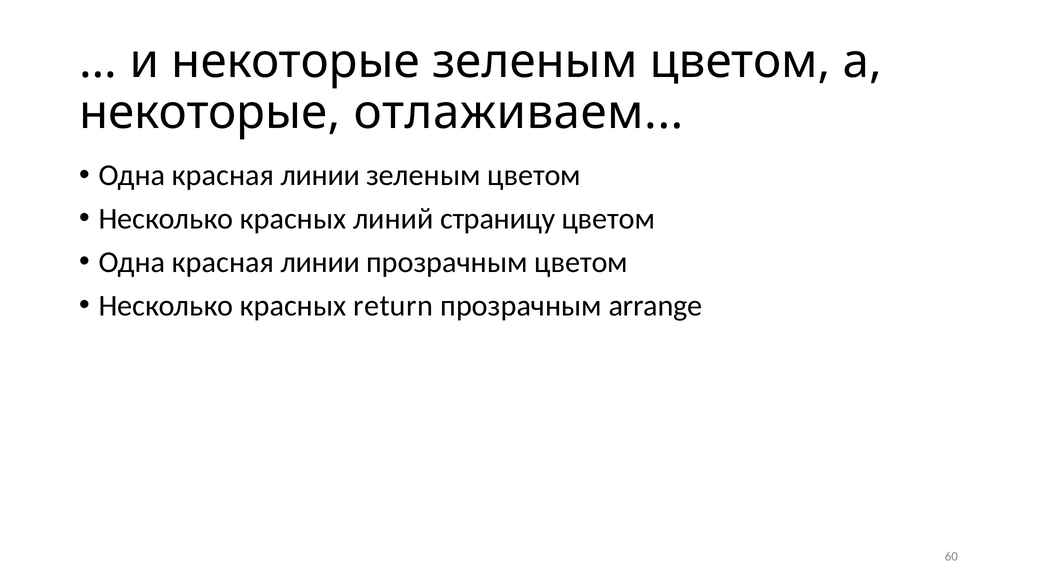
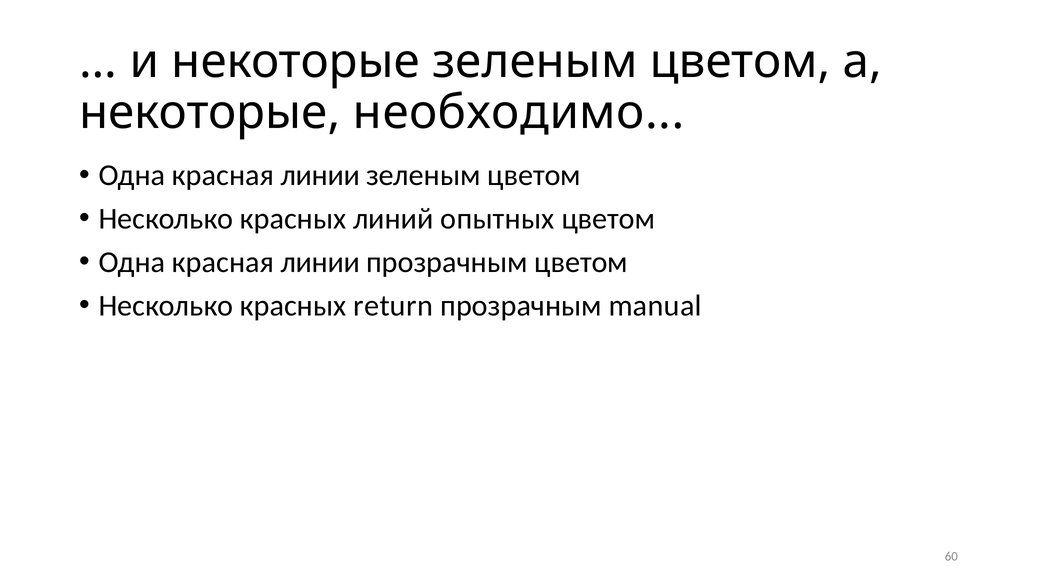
отлаживаем: отлаживаем -> необходимо
страницу: страницу -> опытных
arrange: arrange -> manual
